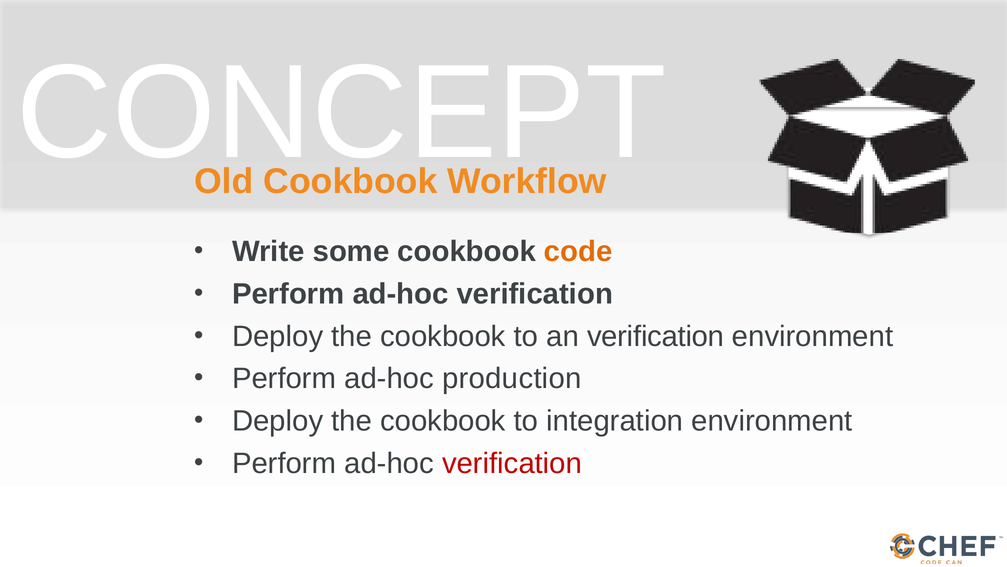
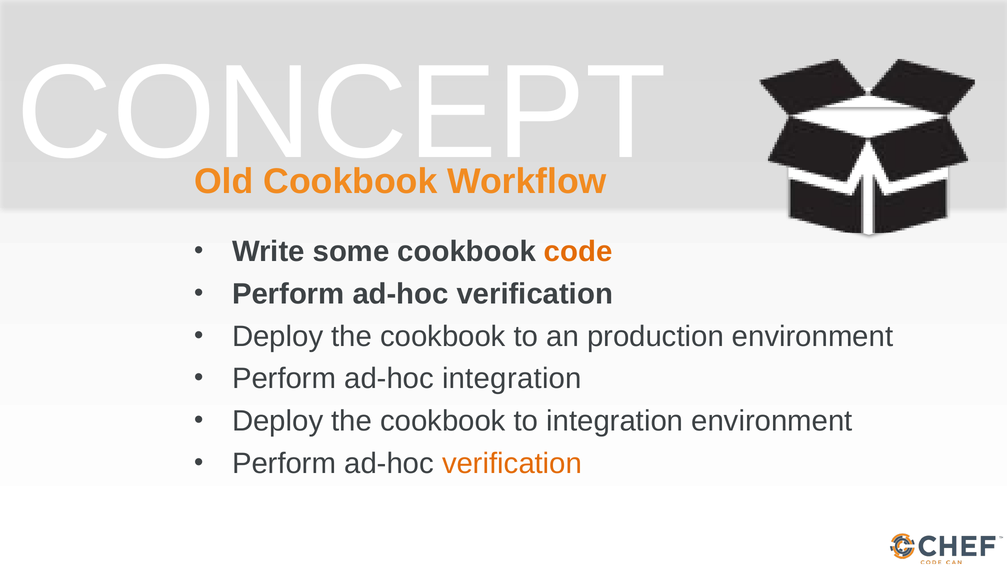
an verification: verification -> production
ad-hoc production: production -> integration
verification at (512, 463) colour: red -> orange
